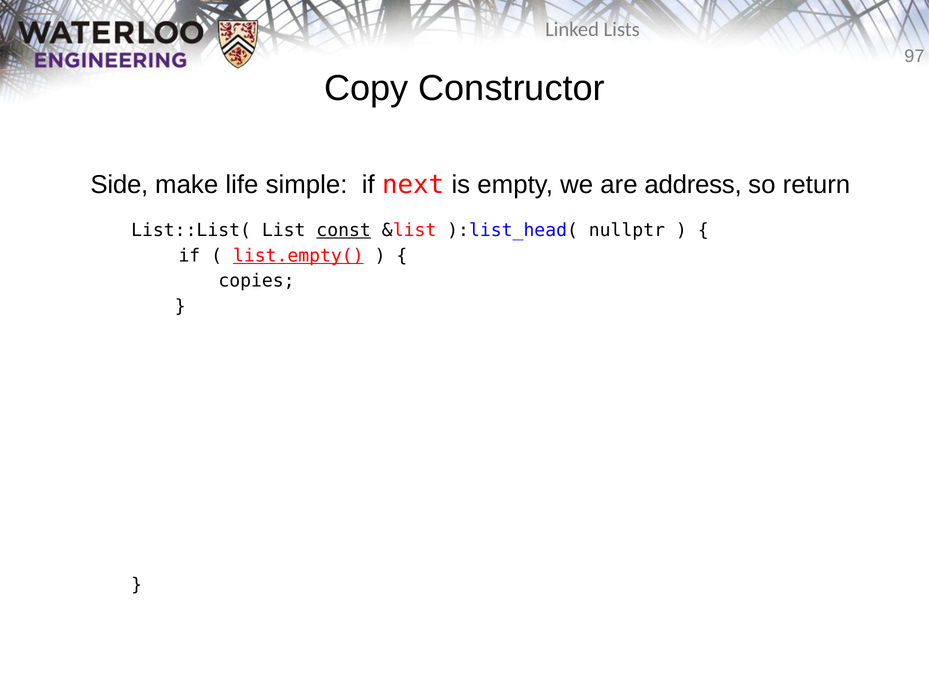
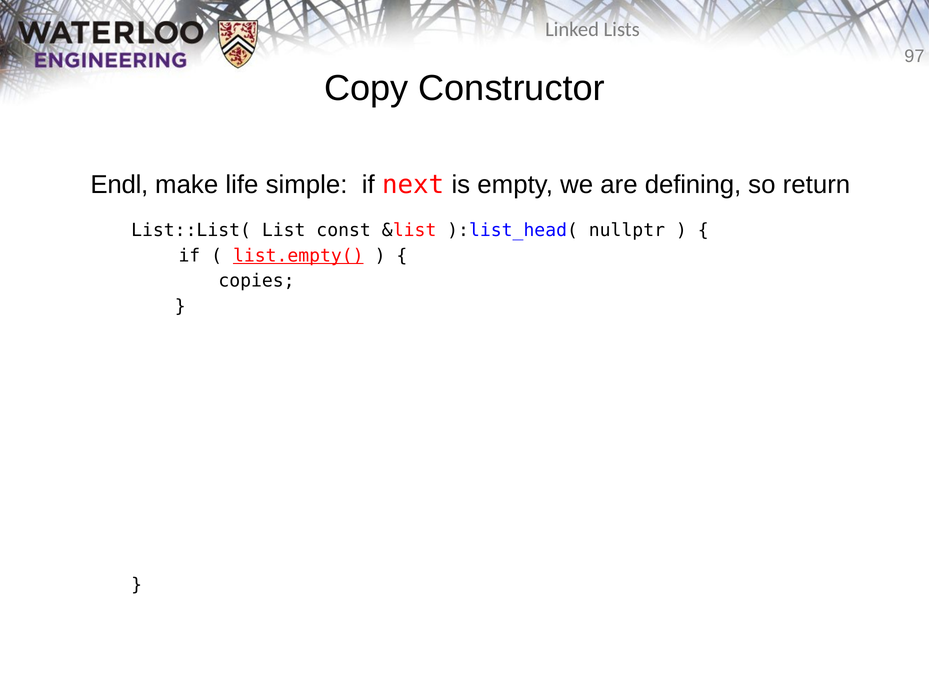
Side: Side -> Endl
address: address -> defining
const underline: present -> none
